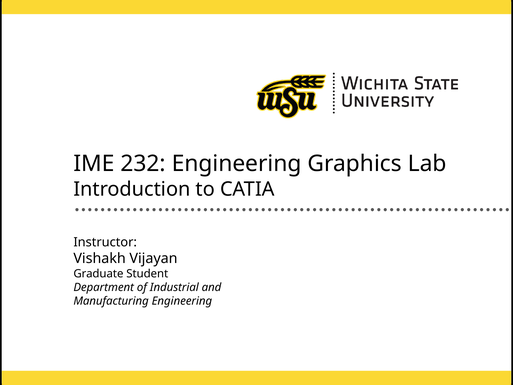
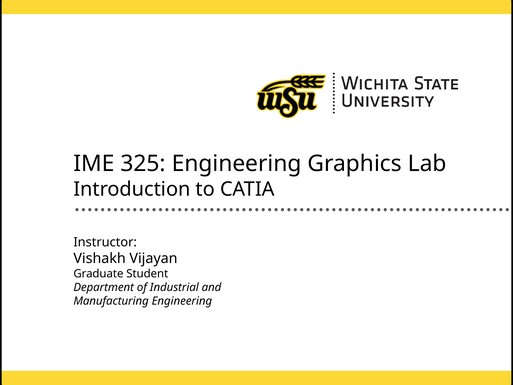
232: 232 -> 325
